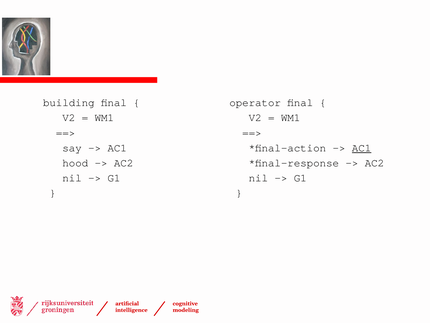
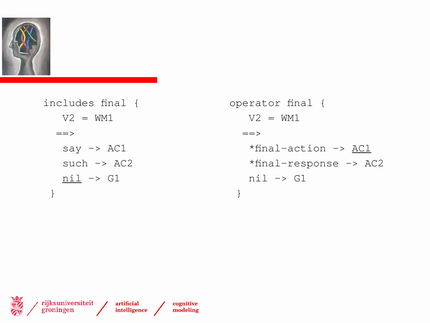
building: building -> includes
hood: hood -> such
nil at (72, 178) underline: none -> present
